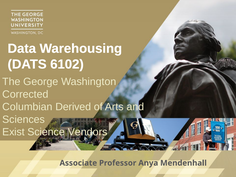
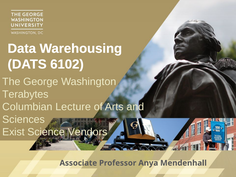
Corrected: Corrected -> Terabytes
Derived: Derived -> Lecture
